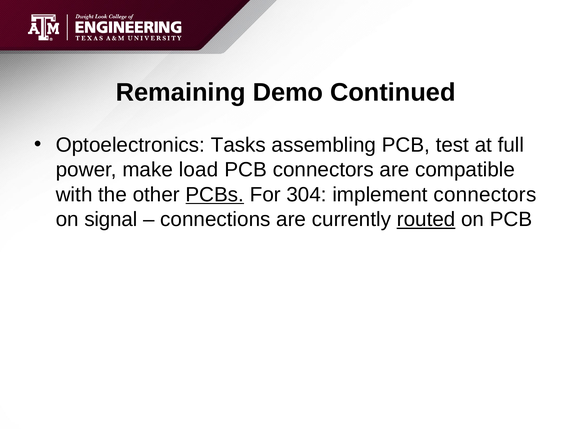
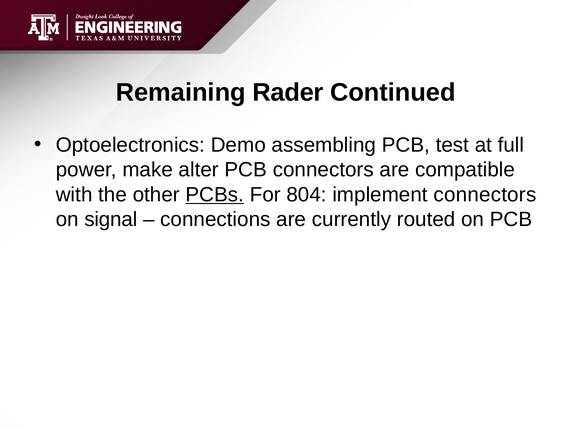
Demo: Demo -> Rader
Tasks: Tasks -> Demo
load: load -> alter
304: 304 -> 804
routed underline: present -> none
